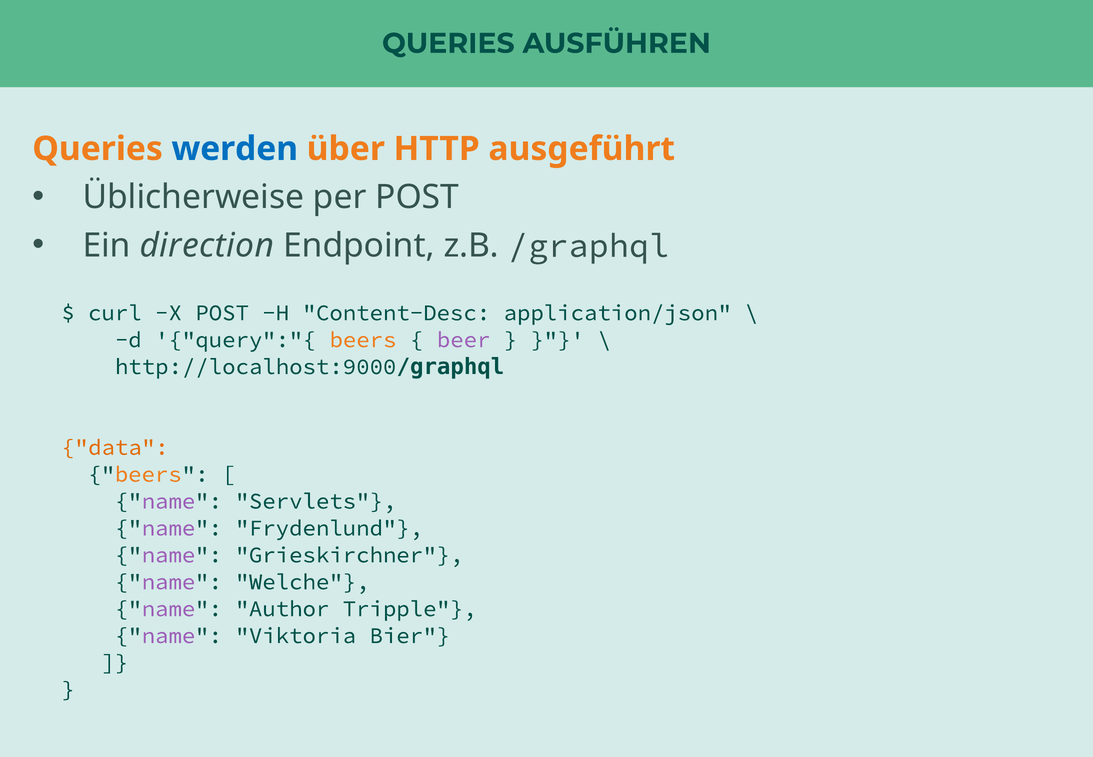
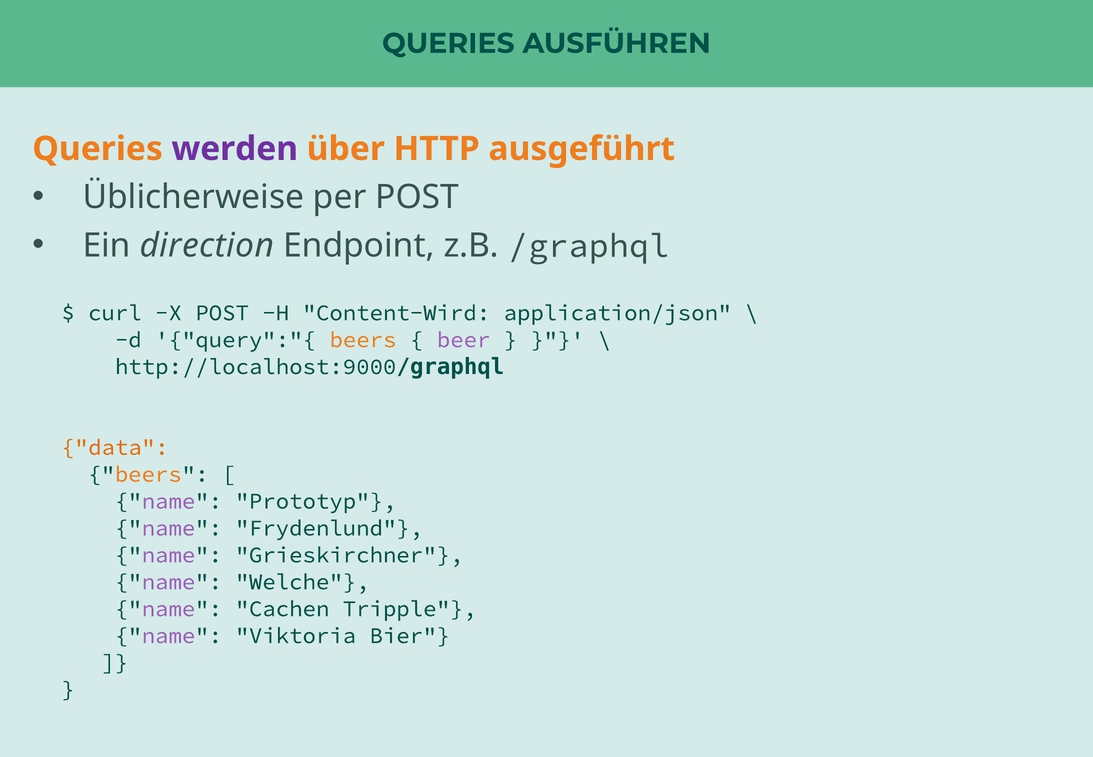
werden colour: blue -> purple
Content-Desc: Content-Desc -> Content-Wird
Servlets: Servlets -> Prototyp
Author: Author -> Cachen
